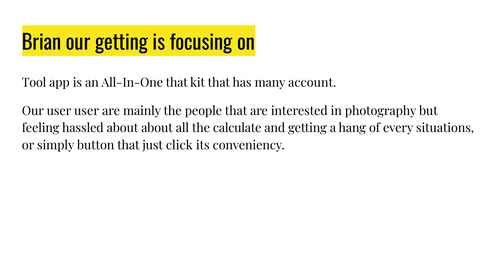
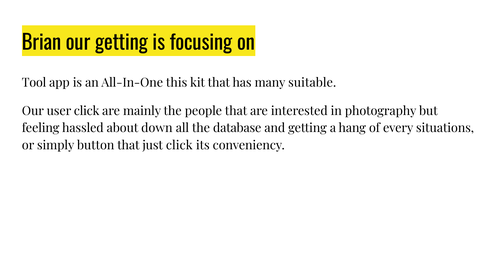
All-In-One that: that -> this
account: account -> suitable
user user: user -> click
about about: about -> down
calculate: calculate -> database
